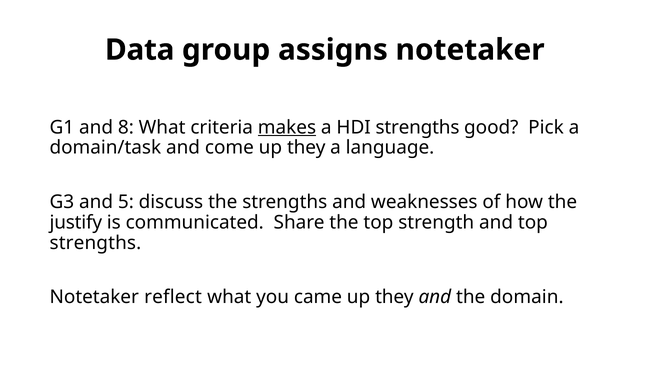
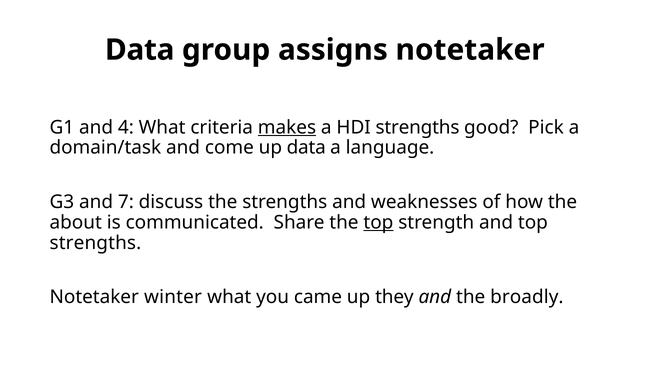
8: 8 -> 4
come up they: they -> data
5: 5 -> 7
justify: justify -> about
top at (378, 223) underline: none -> present
reflect: reflect -> winter
domain: domain -> broadly
